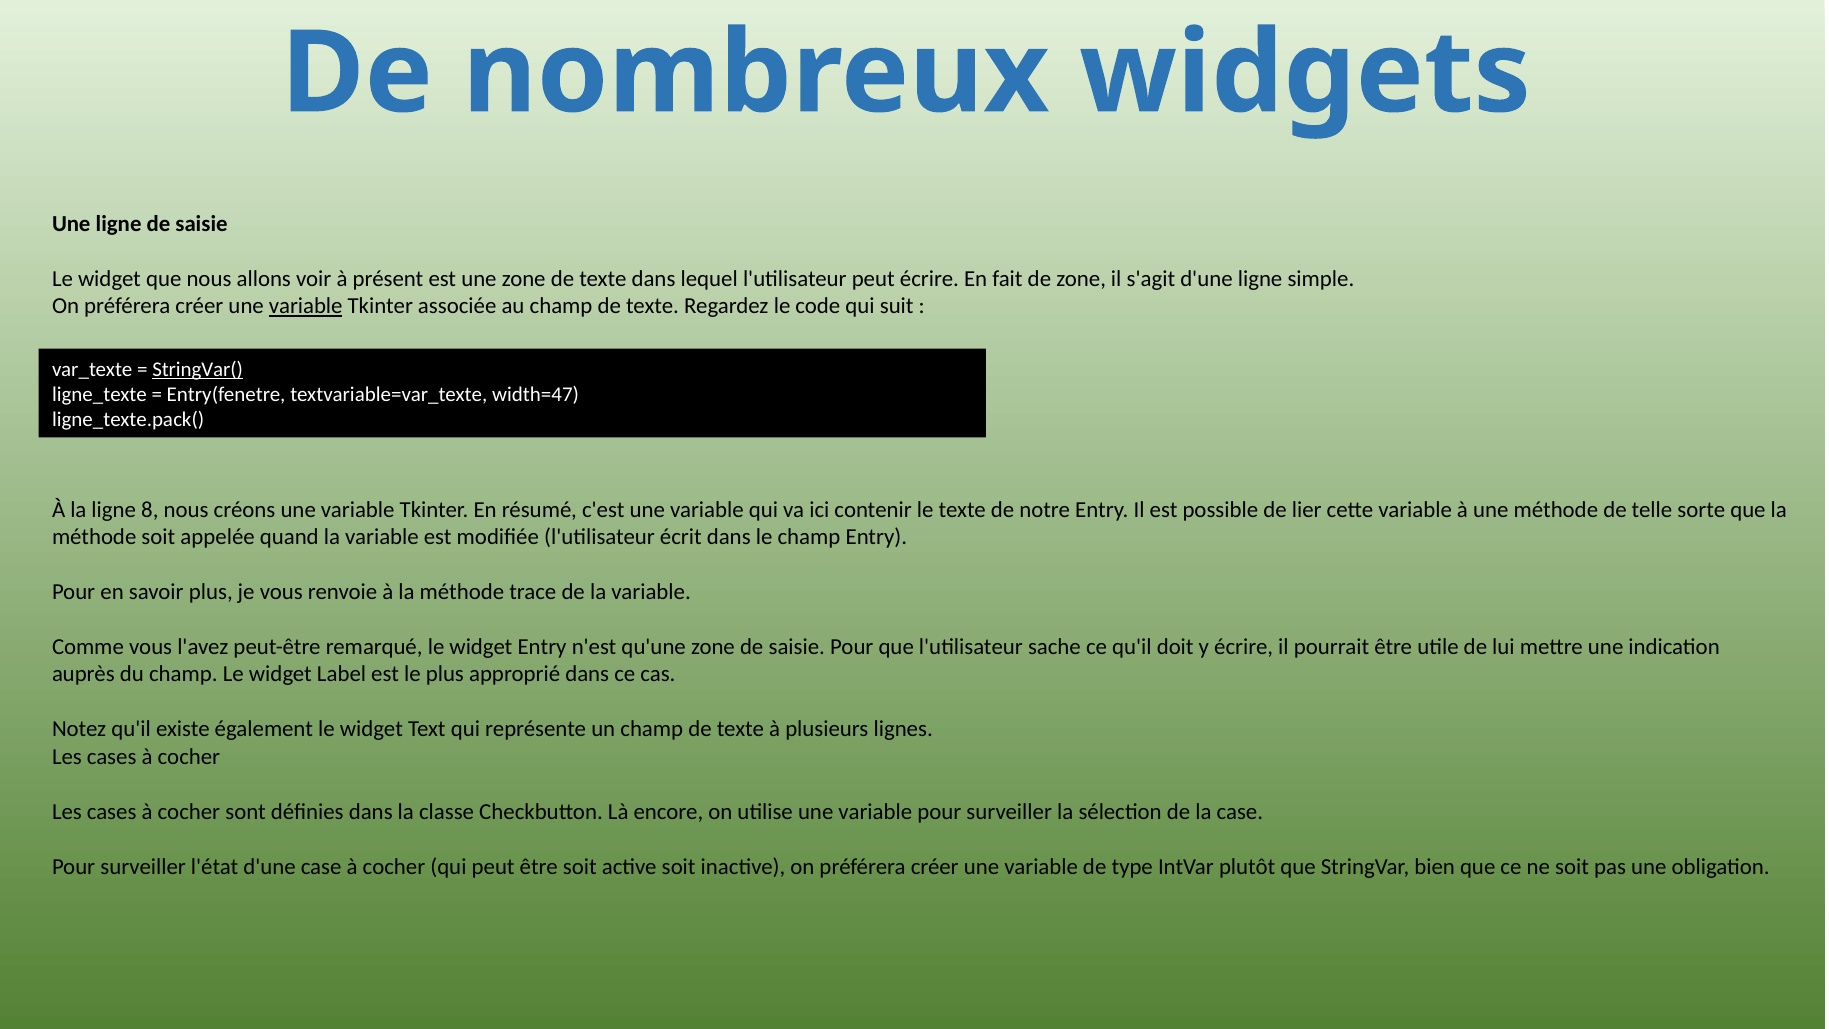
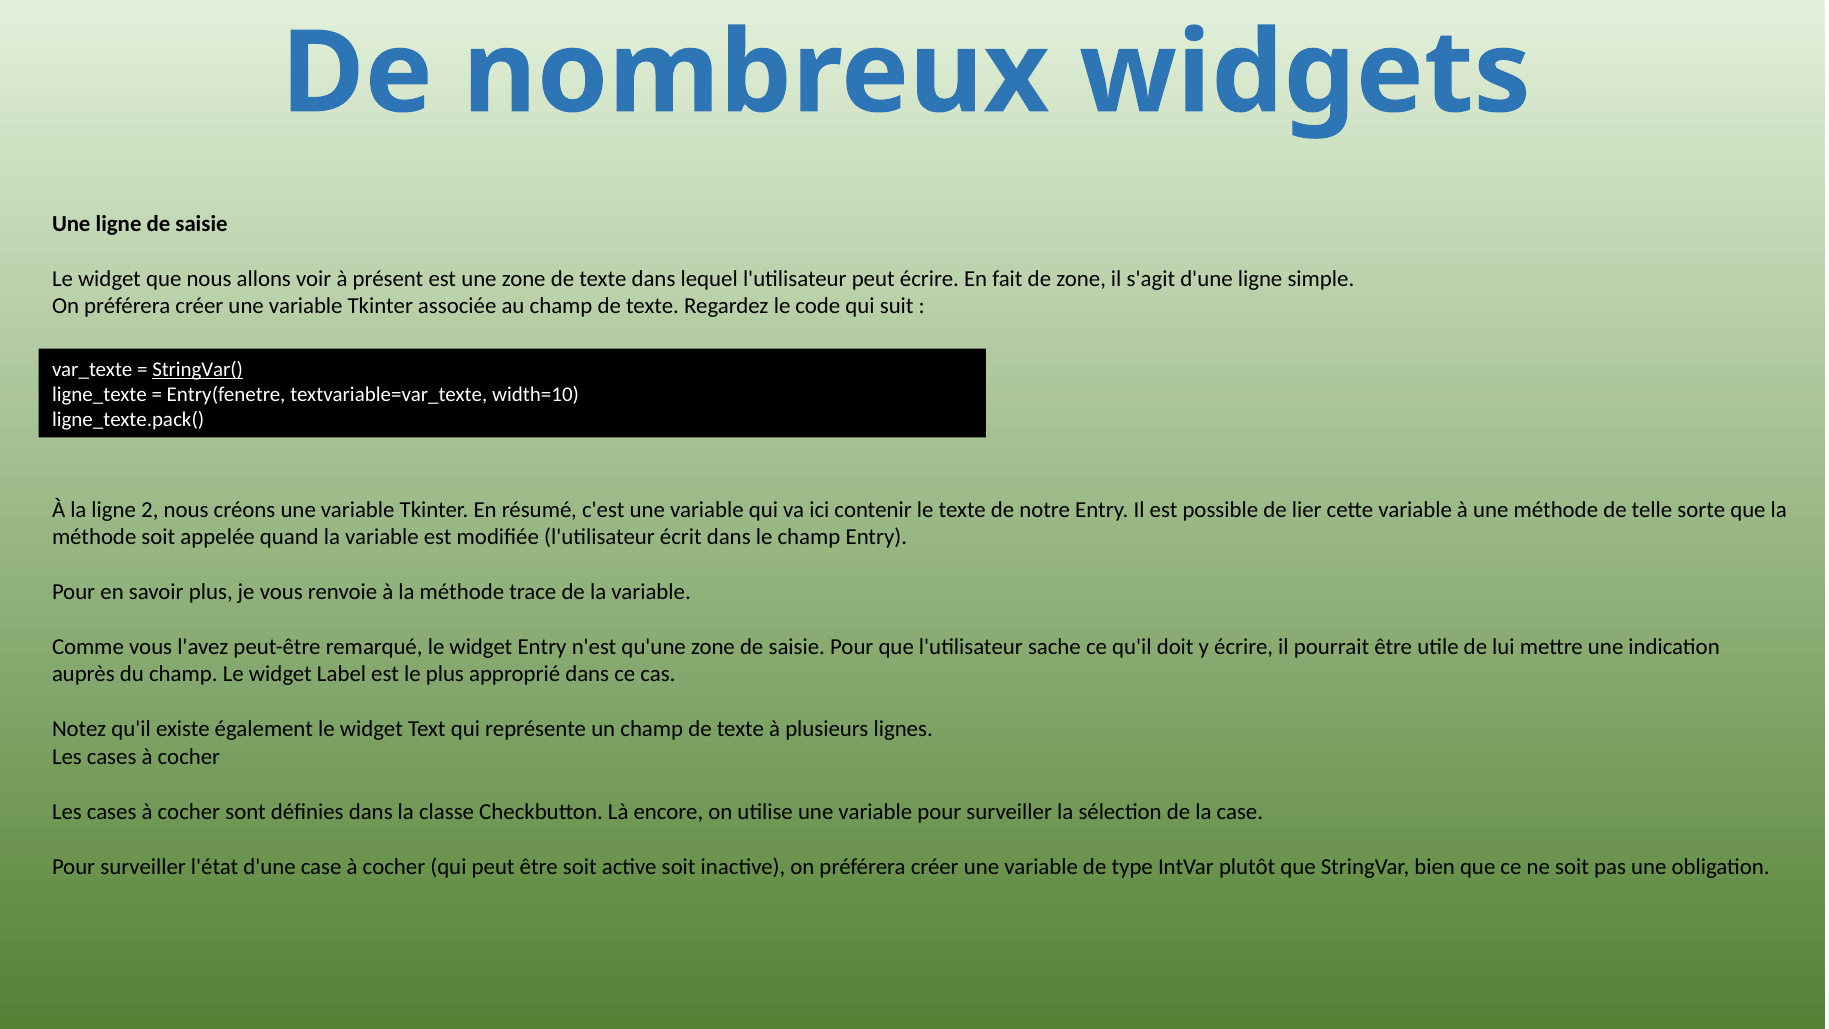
variable at (306, 306) underline: present -> none
width=47: width=47 -> width=10
8: 8 -> 2
